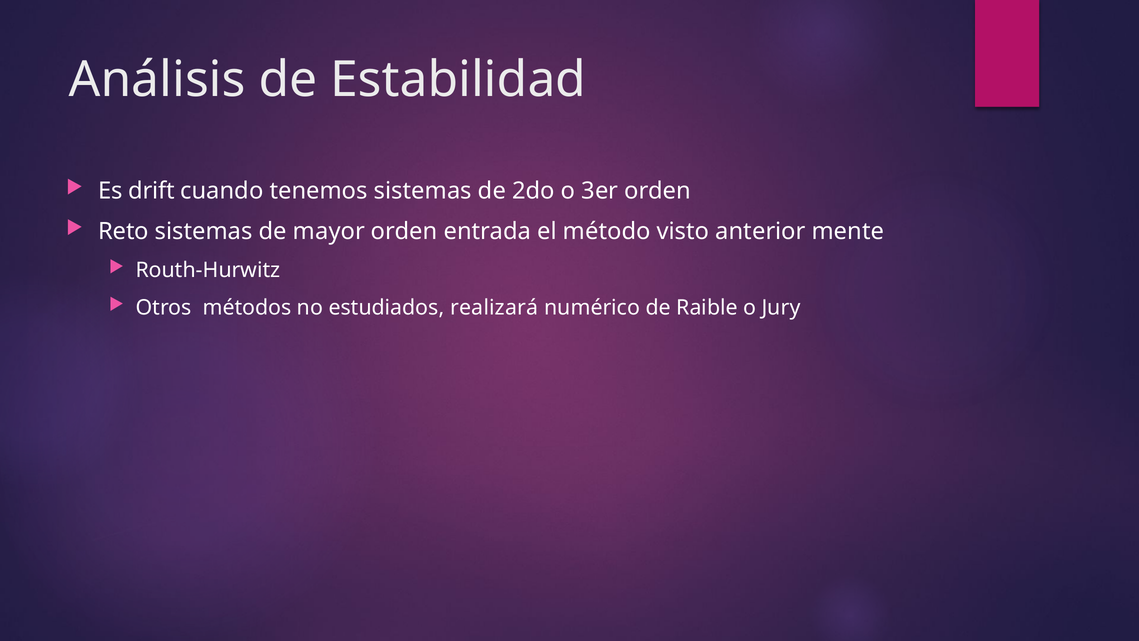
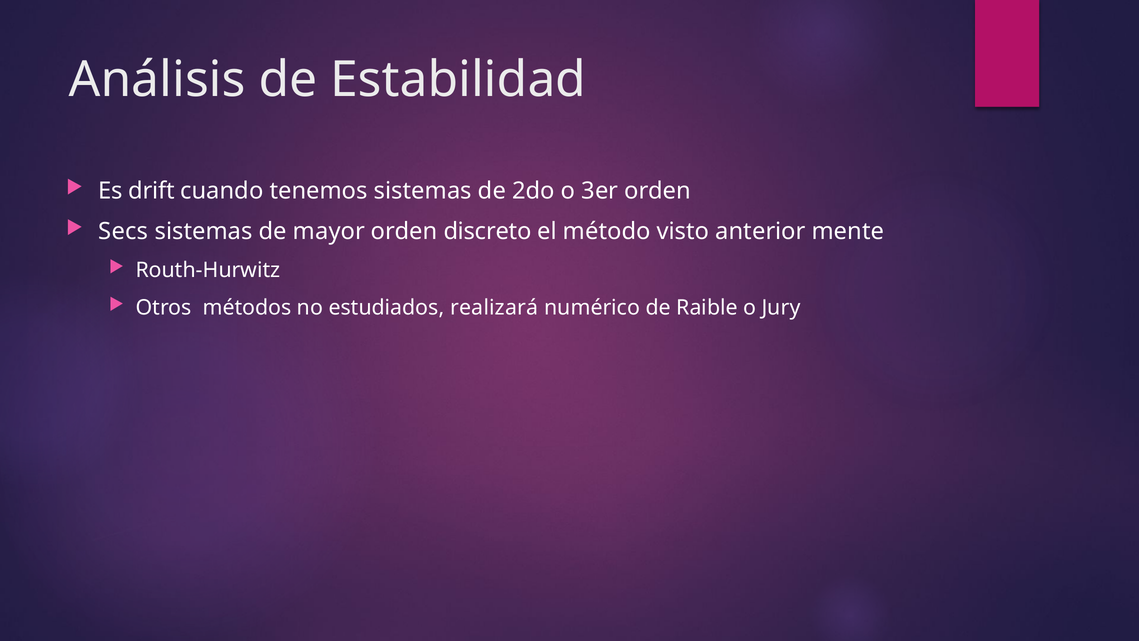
Reto: Reto -> Secs
entrada: entrada -> discreto
